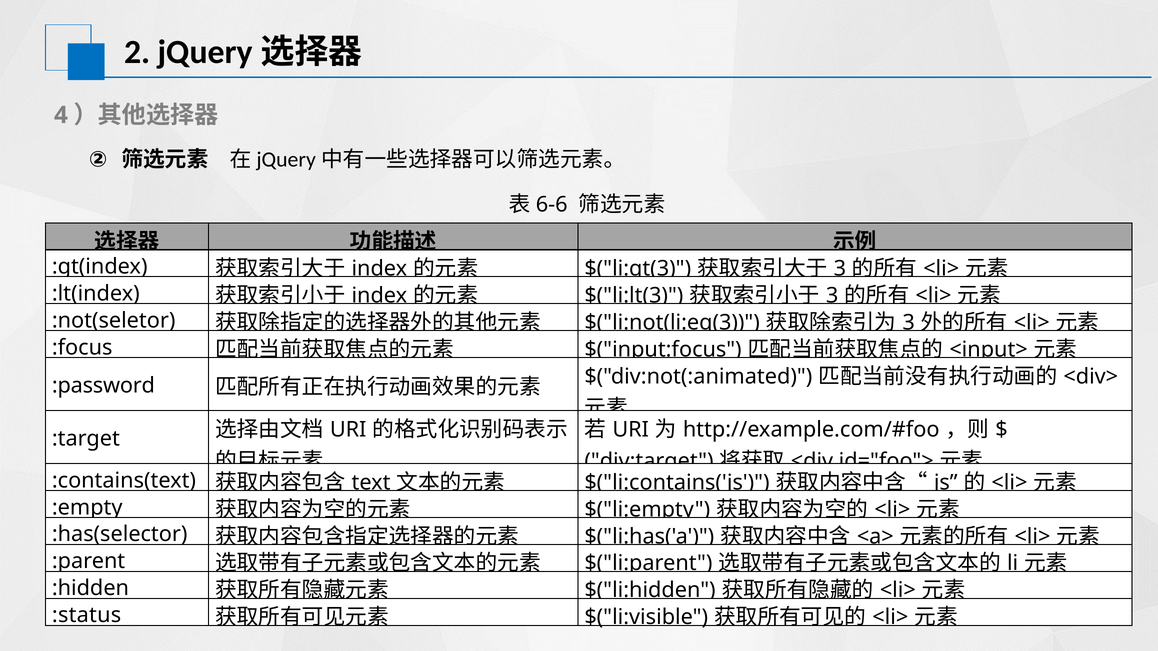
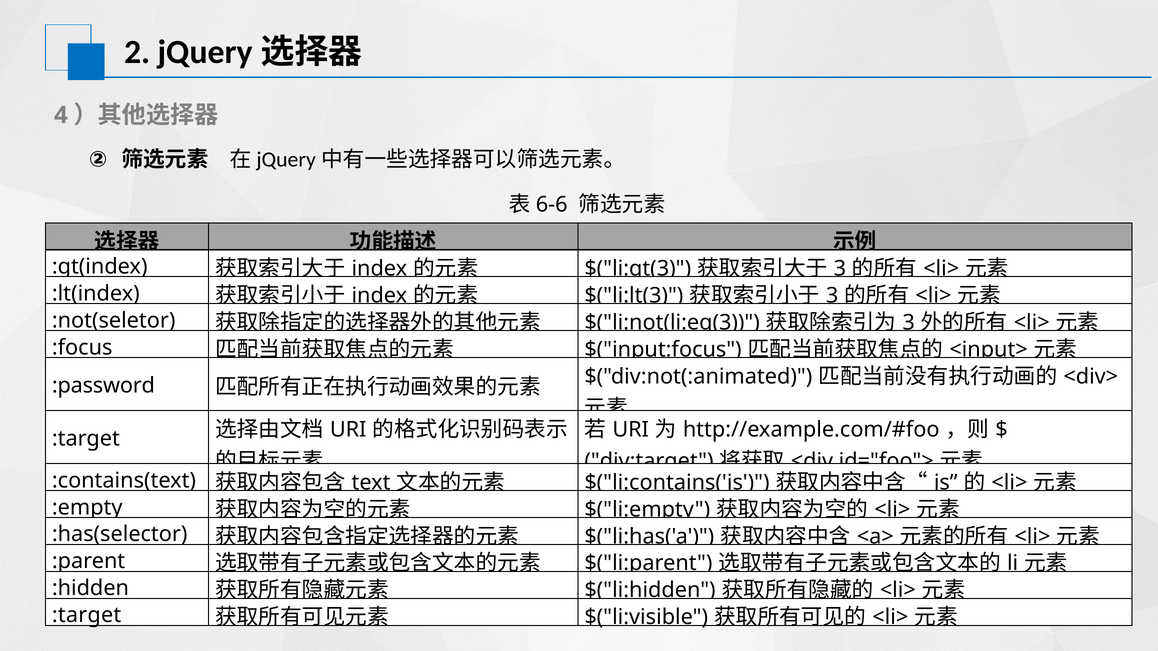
:status at (87, 616): :status -> :target
